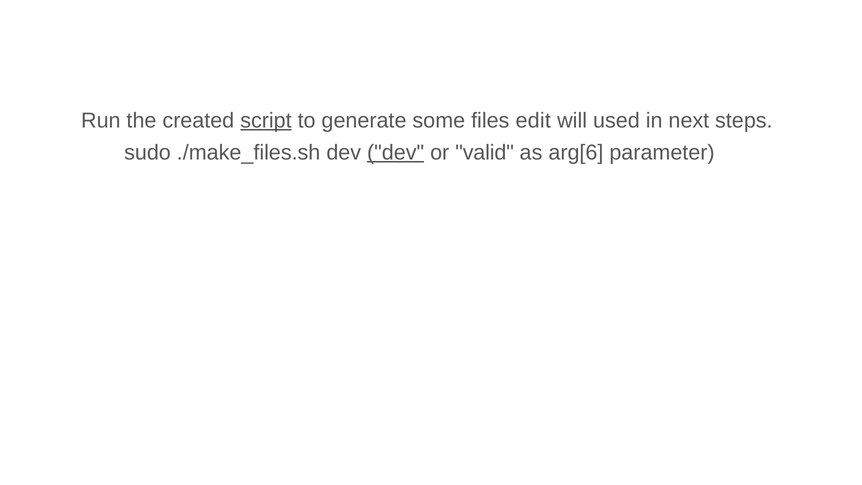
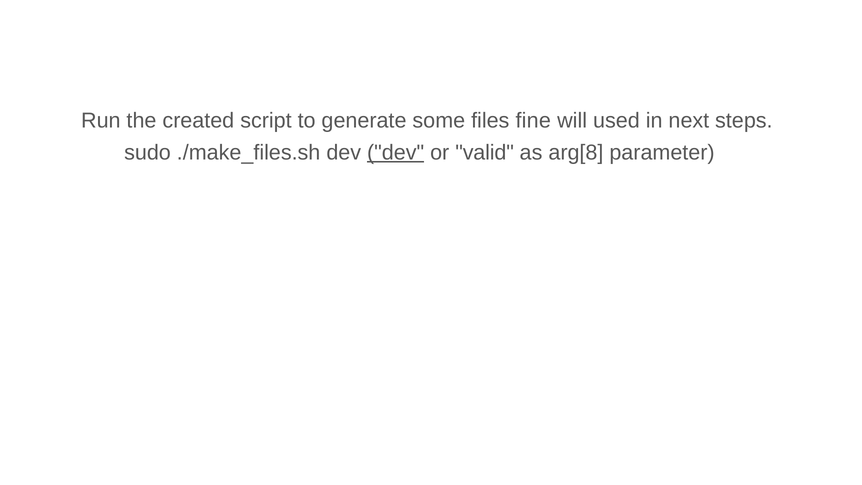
script underline: present -> none
edit: edit -> fine
arg[6: arg[6 -> arg[8
